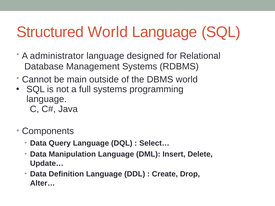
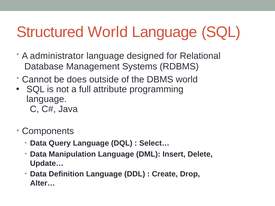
main: main -> does
full systems: systems -> attribute
